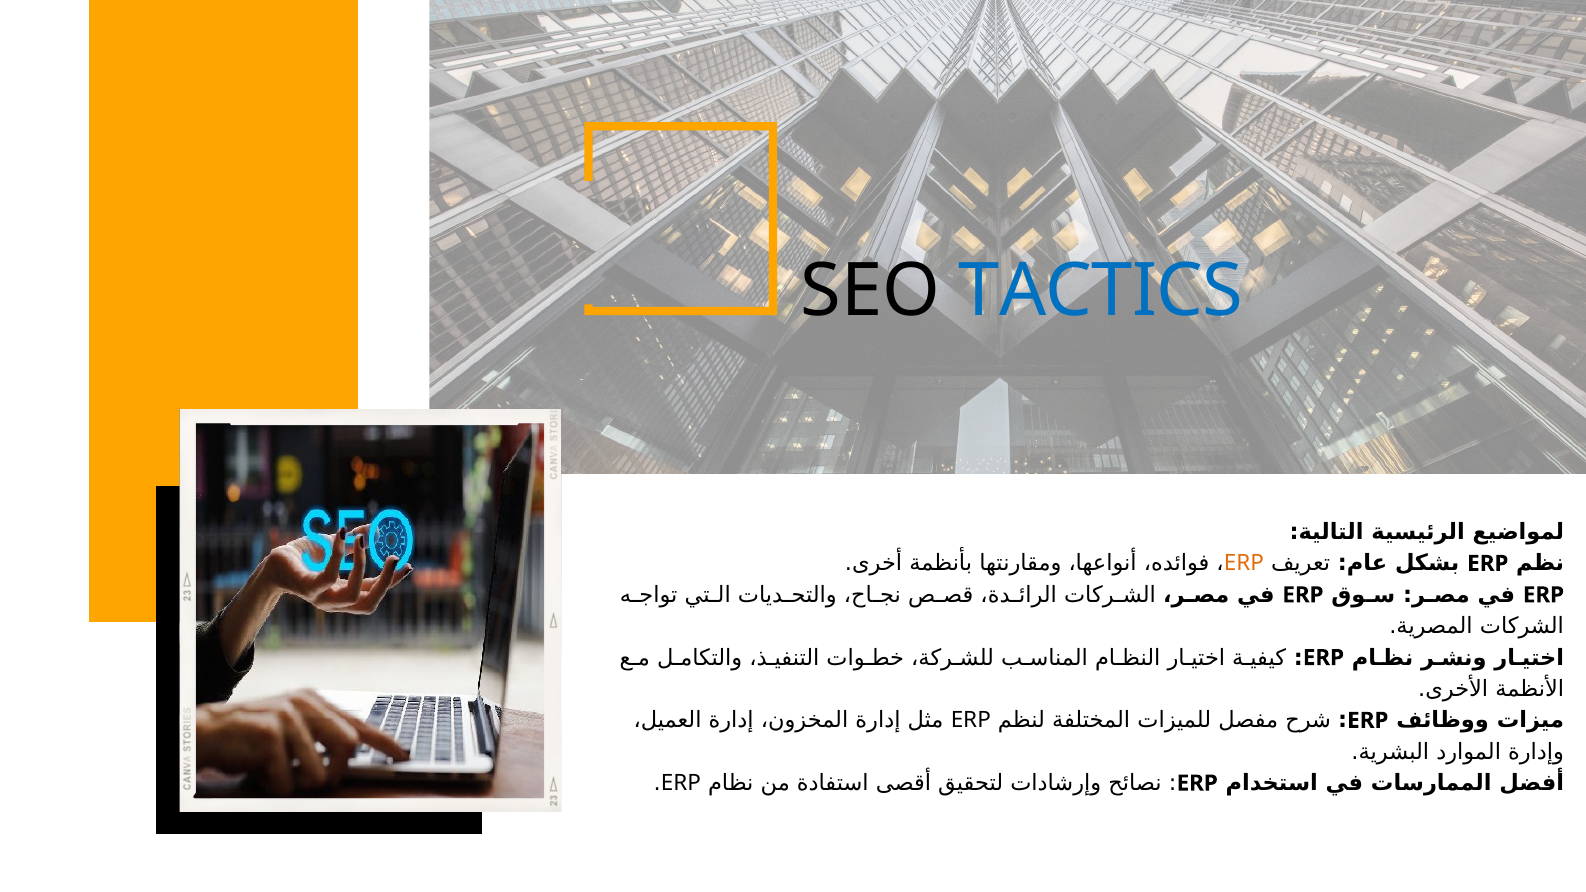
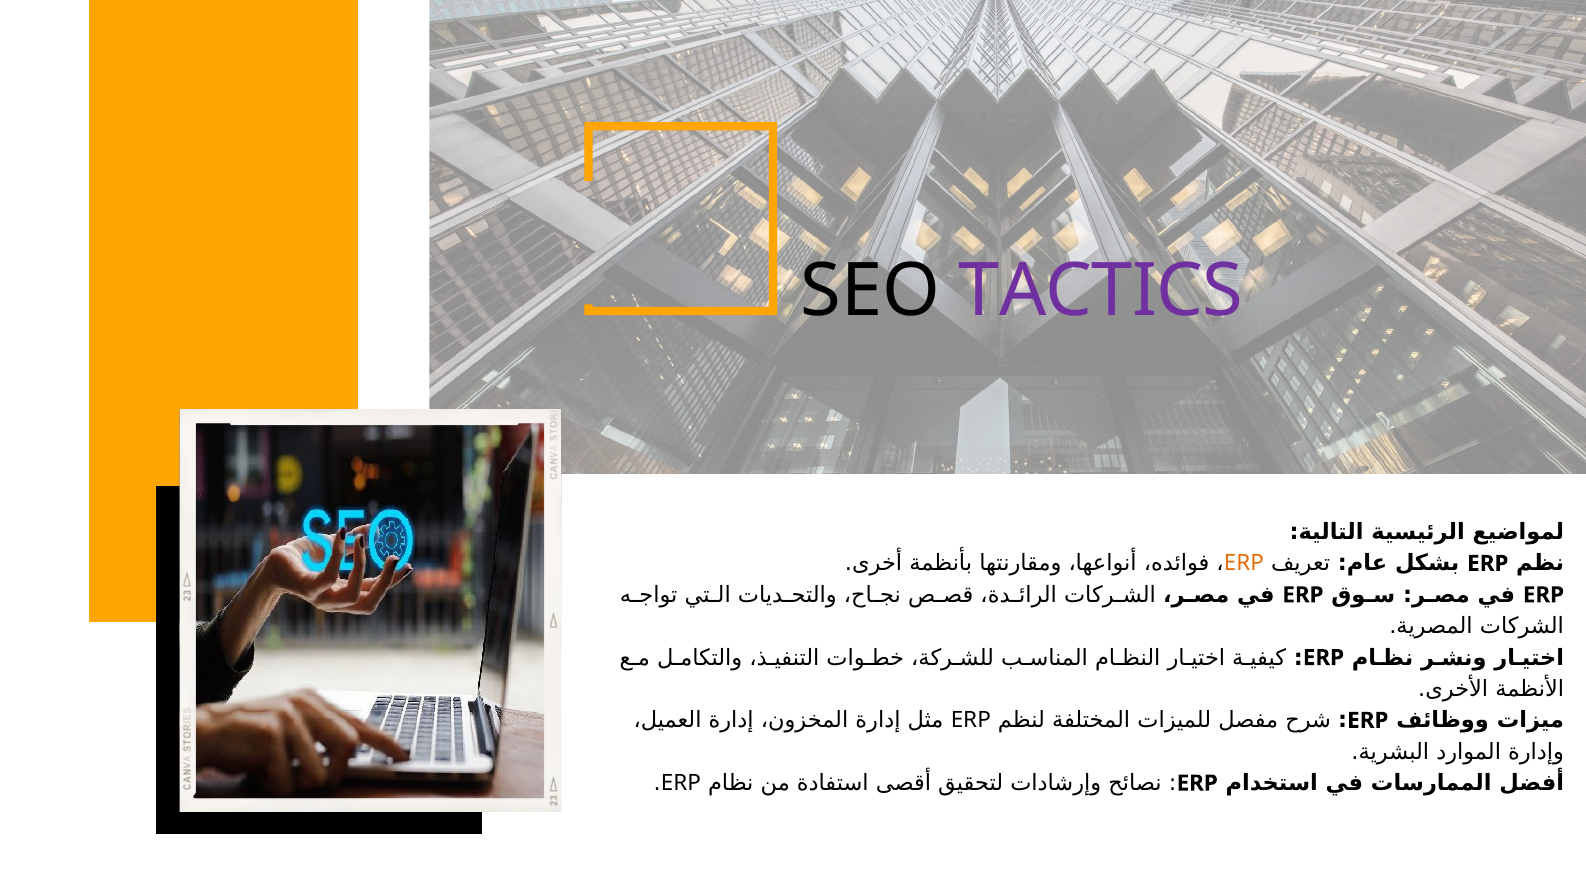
TACTICS colour: blue -> purple
